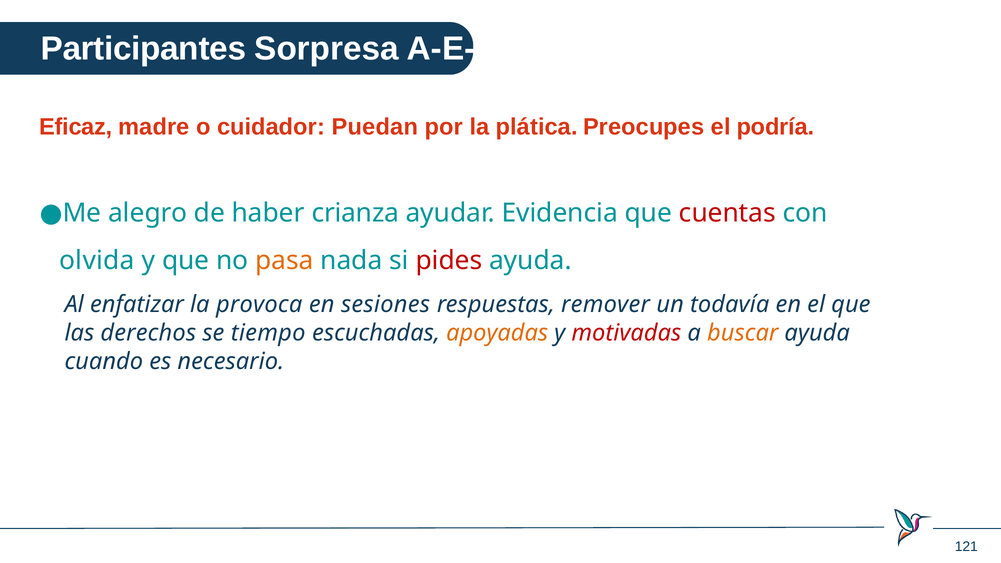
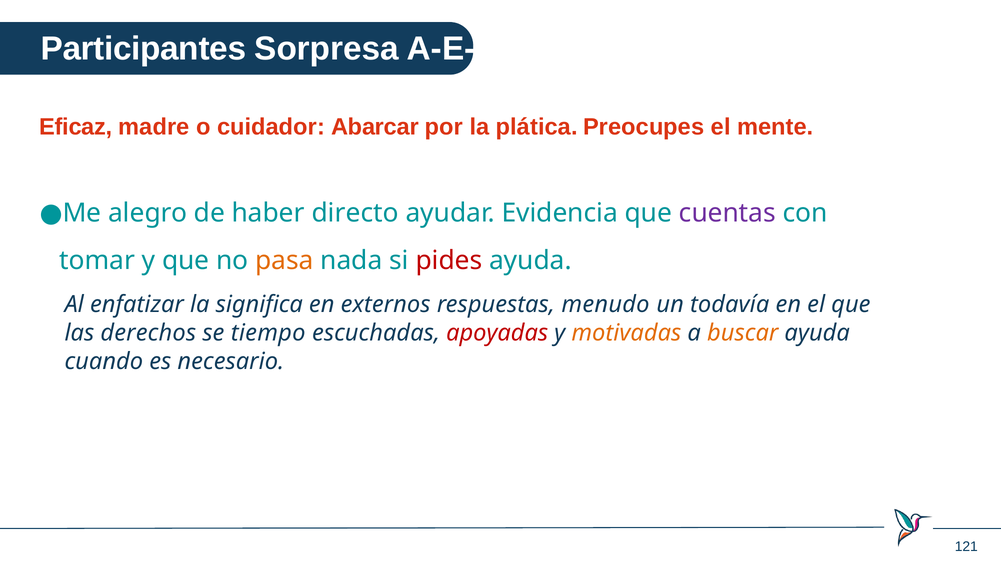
Puedan: Puedan -> Abarcar
podría: podría -> mente
crianza: crianza -> directo
cuentas colour: red -> purple
olvida: olvida -> tomar
provoca: provoca -> significa
sesiones: sesiones -> externos
remover: remover -> menudo
apoyadas colour: orange -> red
motivadas colour: red -> orange
